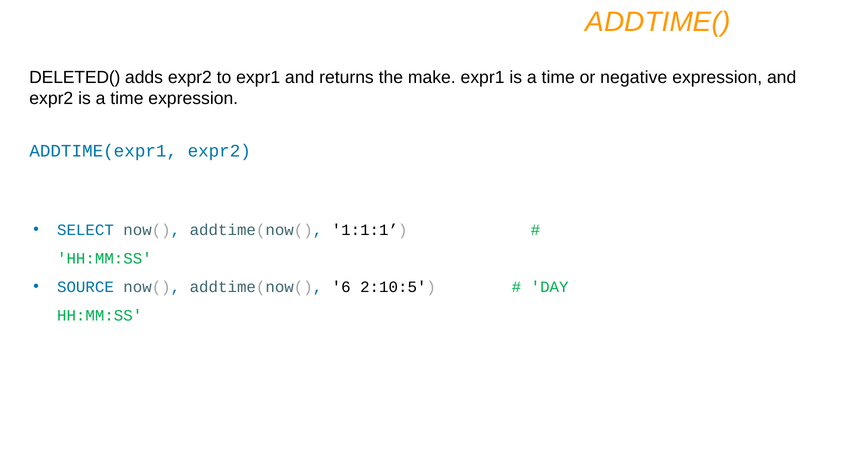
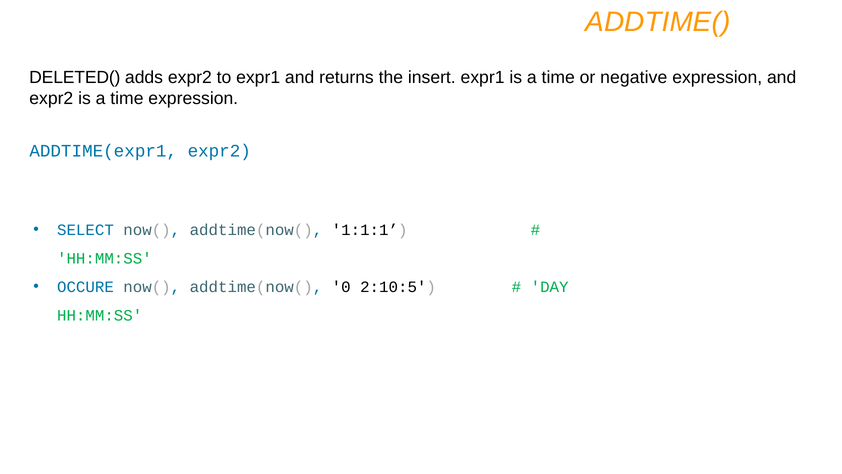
make: make -> insert
SOURCE: SOURCE -> OCCURE
6: 6 -> 0
